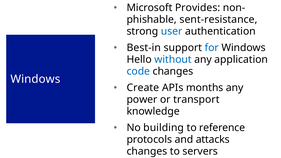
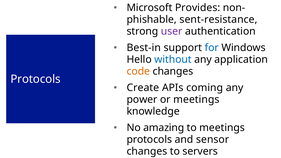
user colour: blue -> purple
code colour: blue -> orange
Windows at (35, 79): Windows -> Protocols
months: months -> coming
or transport: transport -> meetings
building: building -> amazing
to reference: reference -> meetings
attacks: attacks -> sensor
